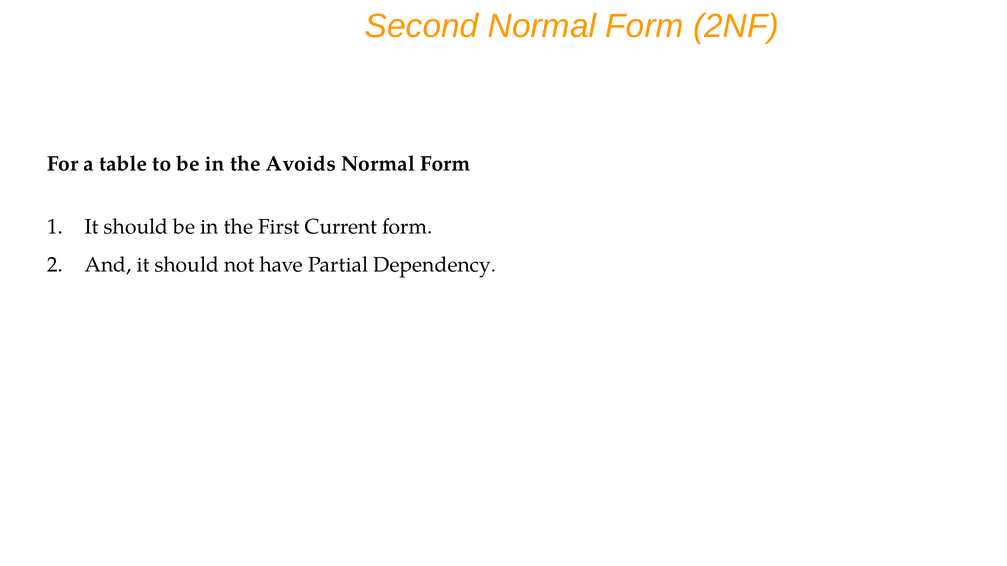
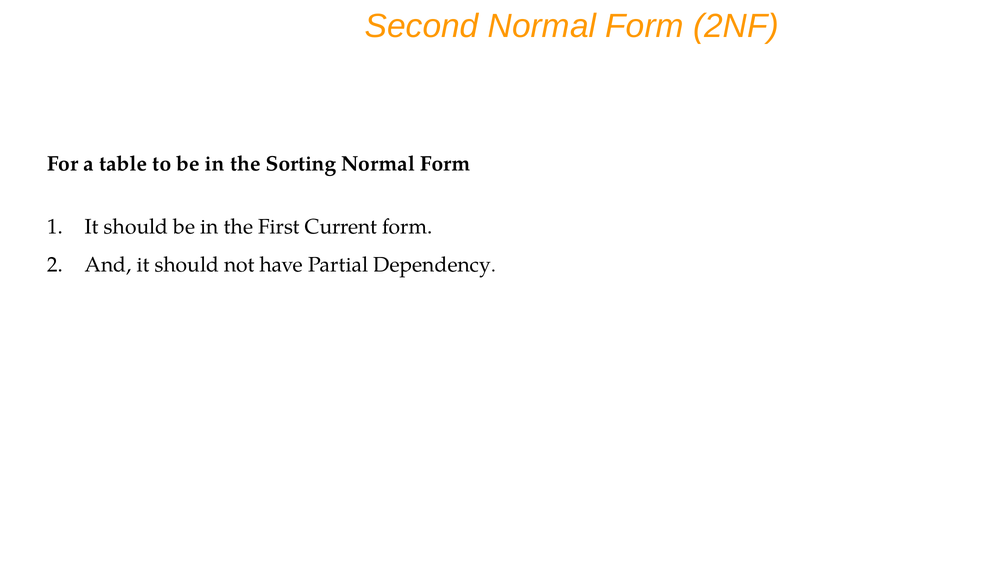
Avoids: Avoids -> Sorting
